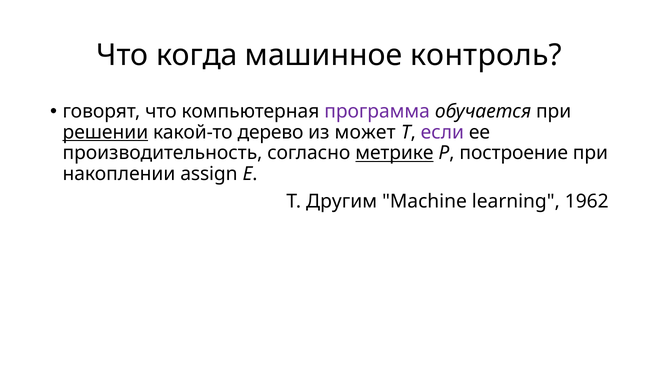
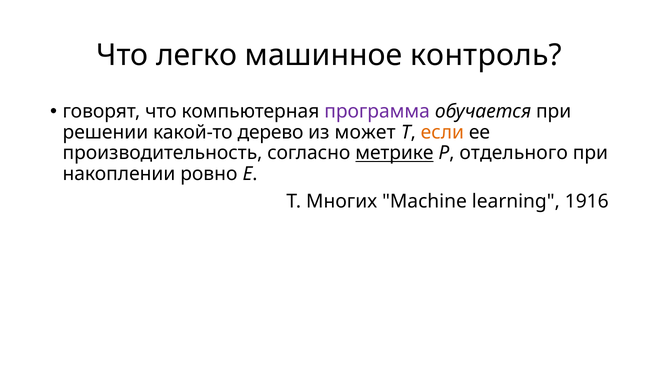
когда: когда -> легко
решении underline: present -> none
если colour: purple -> orange
построение: построение -> отдельного
assign: assign -> ровно
Другим: Другим -> Многих
1962: 1962 -> 1916
